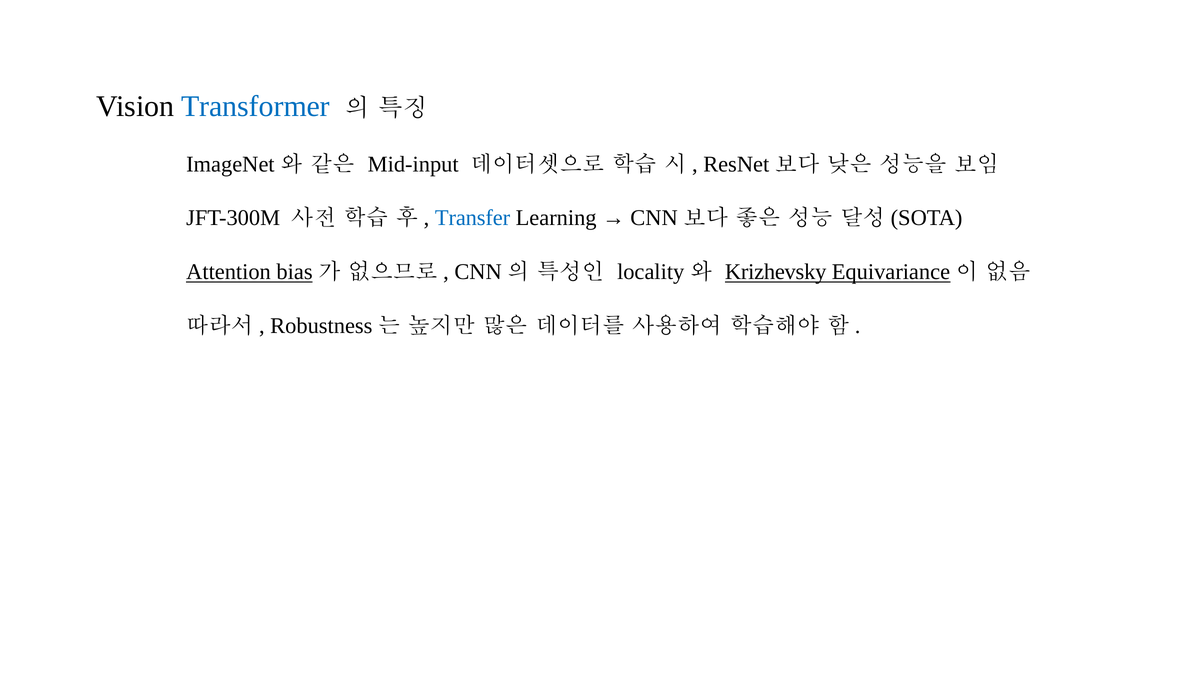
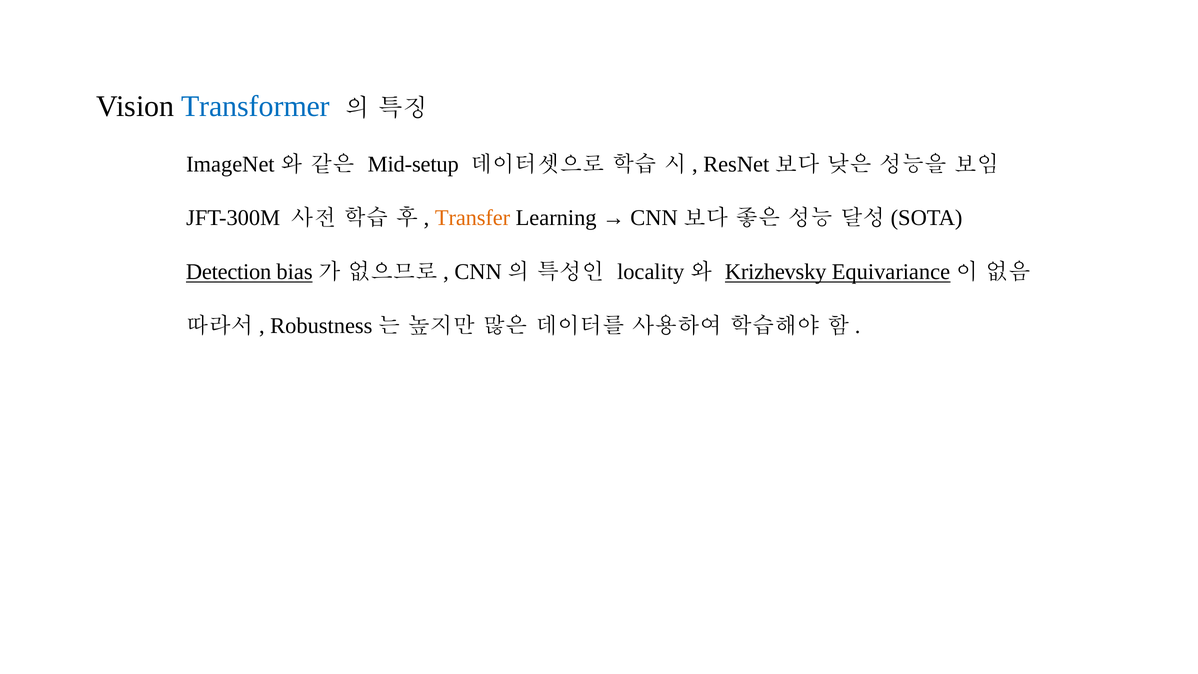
Mid-input: Mid-input -> Mid-setup
Transfer colour: blue -> orange
Attention: Attention -> Detection
